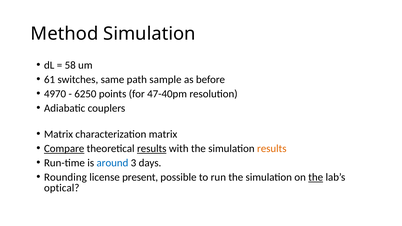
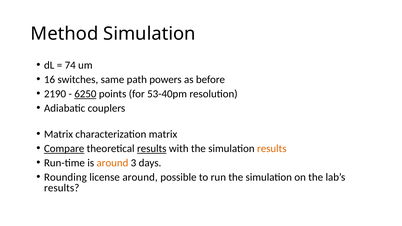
58: 58 -> 74
61: 61 -> 16
sample: sample -> powers
4970: 4970 -> 2190
6250 underline: none -> present
47-40pm: 47-40pm -> 53-40pm
around at (112, 163) colour: blue -> orange
license present: present -> around
the at (316, 177) underline: present -> none
optical at (62, 188): optical -> results
